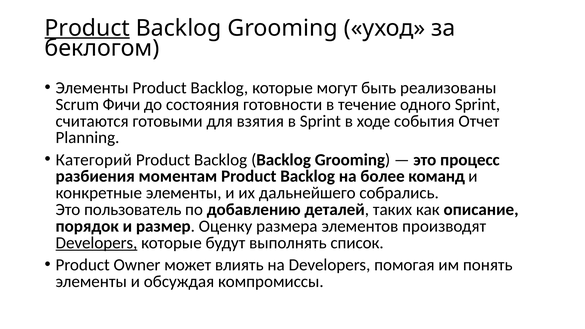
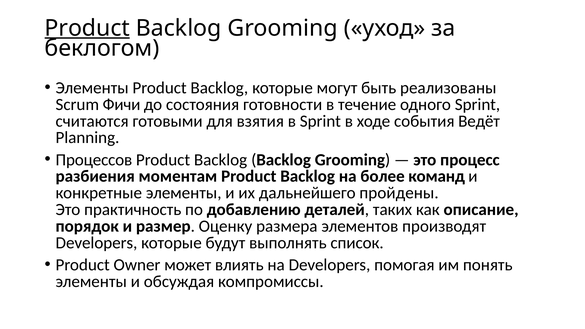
Отчет: Отчет -> Ведёт
Категорий: Категорий -> Процессов
собрались: собрались -> пройдены
пользователь: пользователь -> практичность
Developers at (96, 243) underline: present -> none
